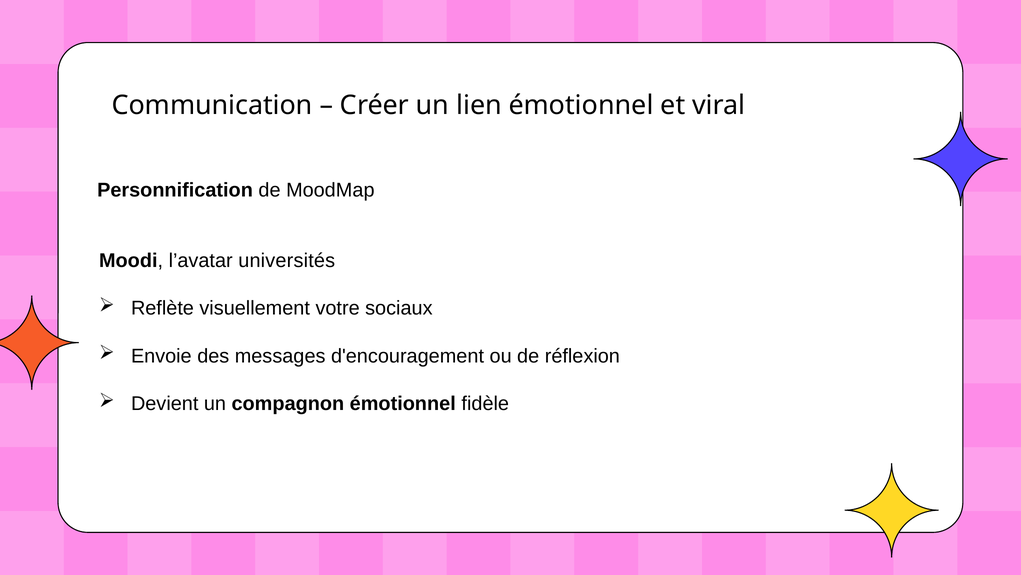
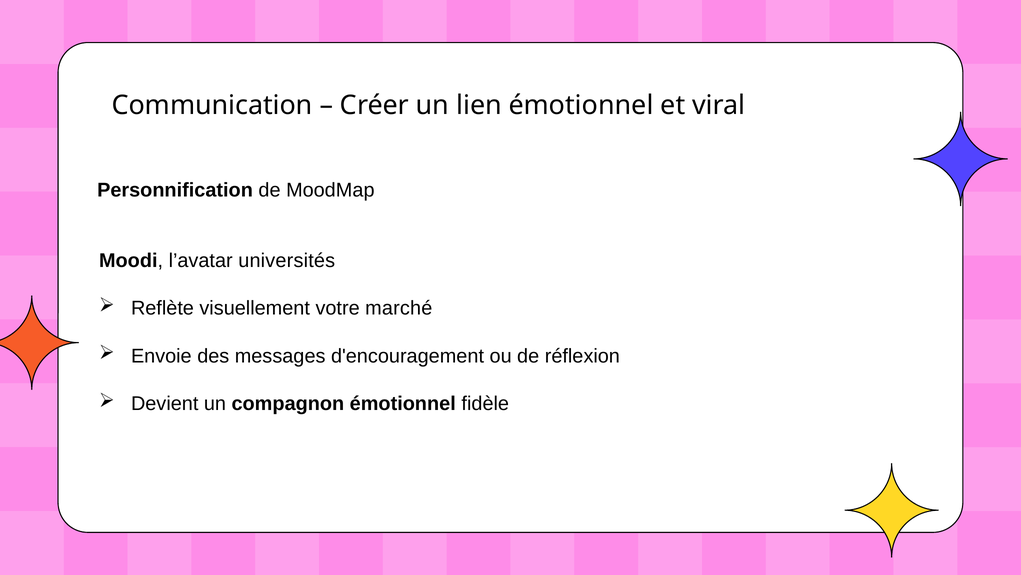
sociaux: sociaux -> marché
